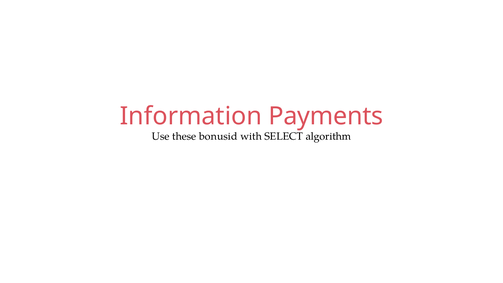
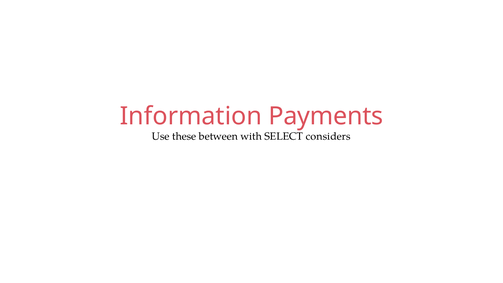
bonusid: bonusid -> between
algorithm: algorithm -> considers
